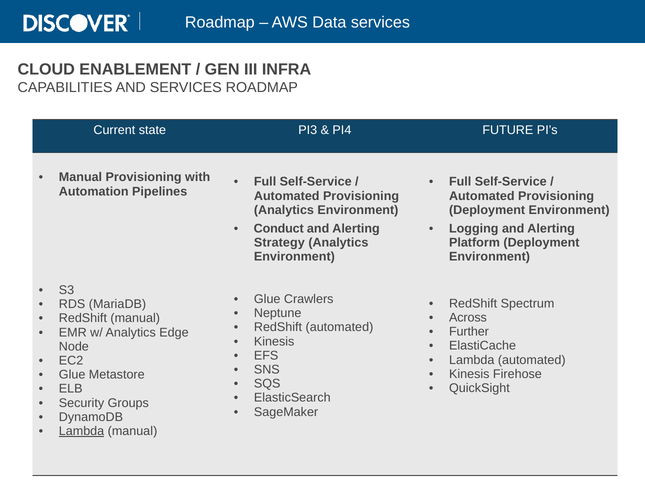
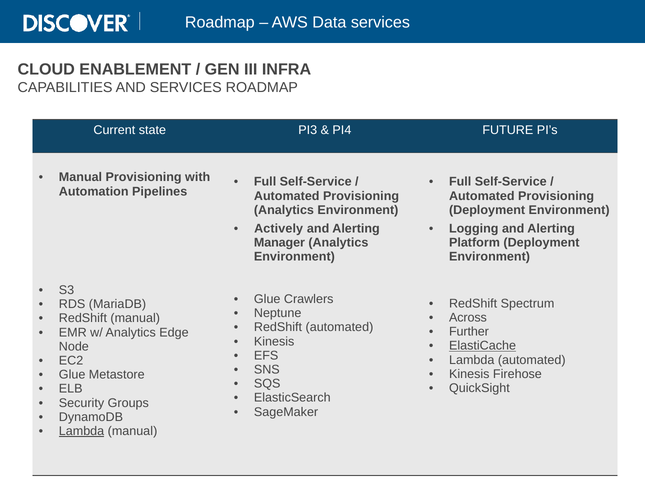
Conduct: Conduct -> Actively
Strategy: Strategy -> Manager
ElastiCache underline: none -> present
